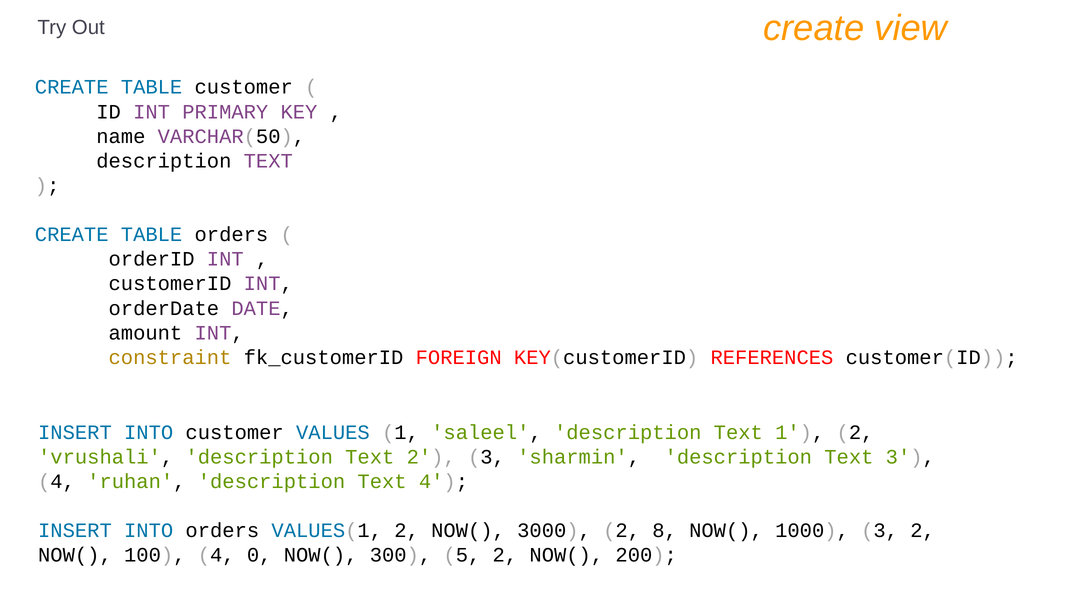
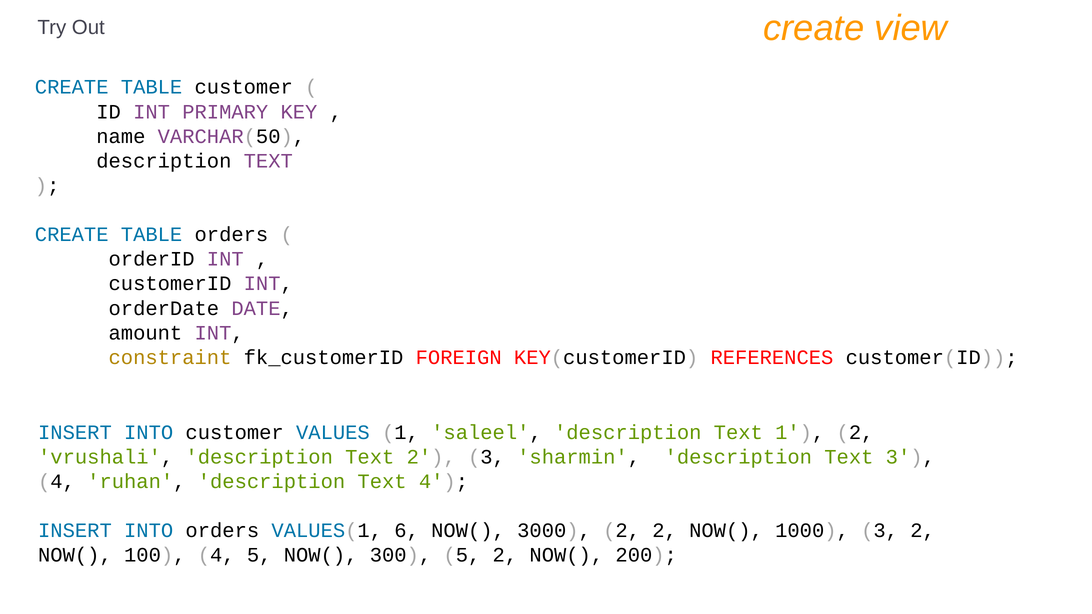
VALUES(1 2: 2 -> 6
2 8: 8 -> 2
4 0: 0 -> 5
